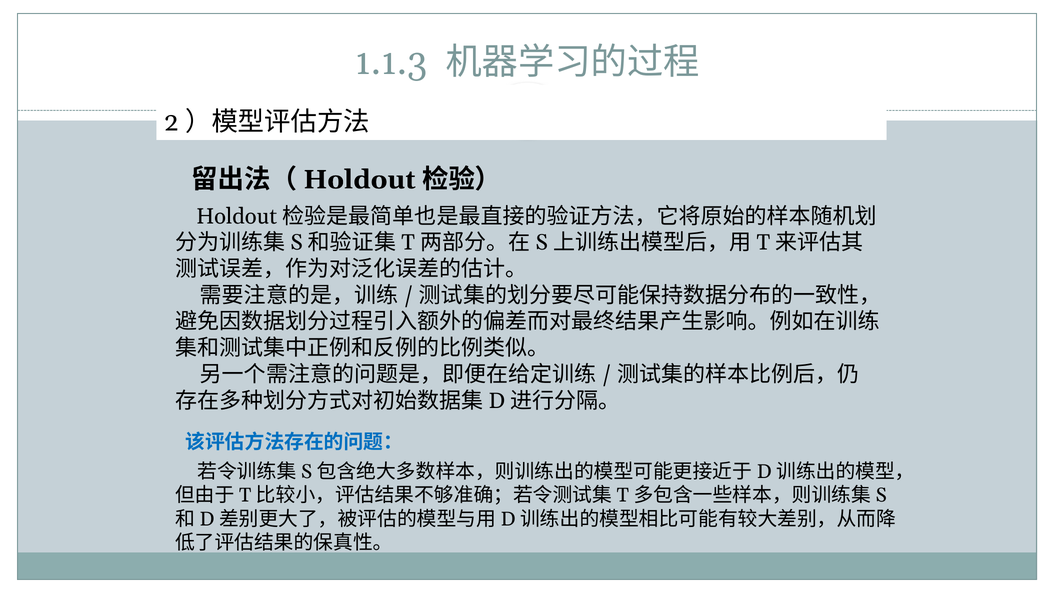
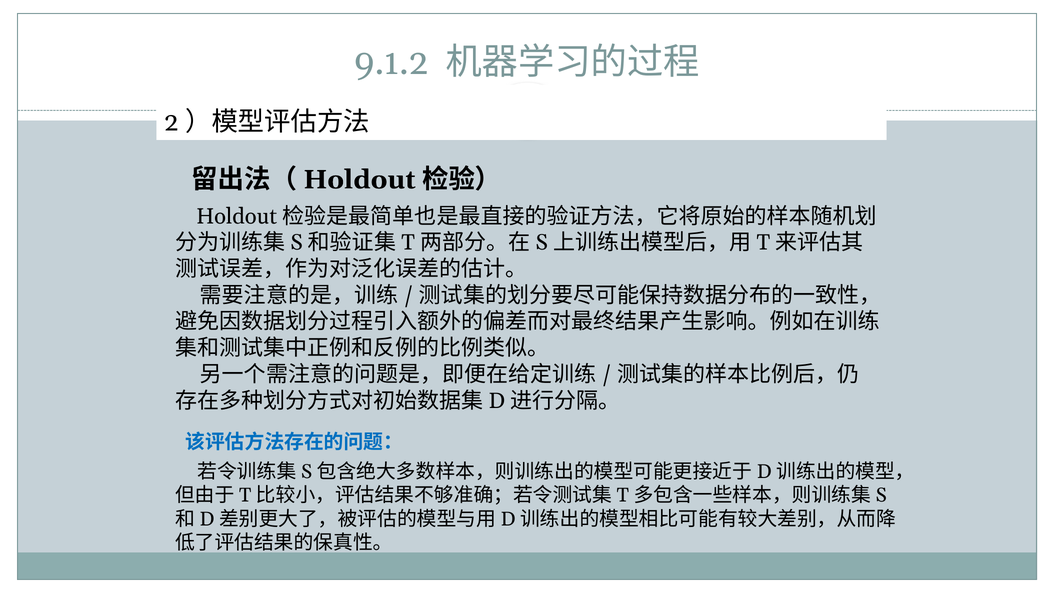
1.1.3: 1.1.3 -> 9.1.2
